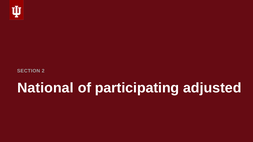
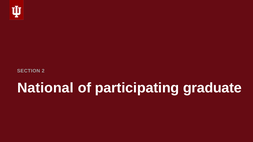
adjusted: adjusted -> graduate
